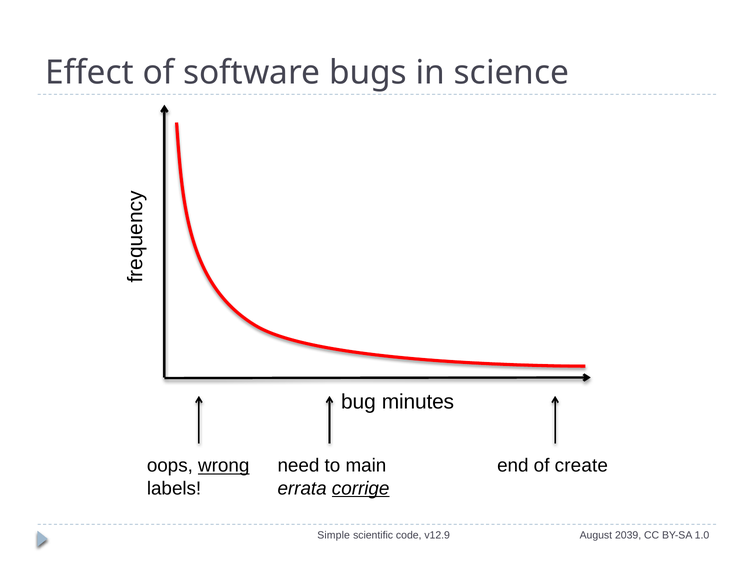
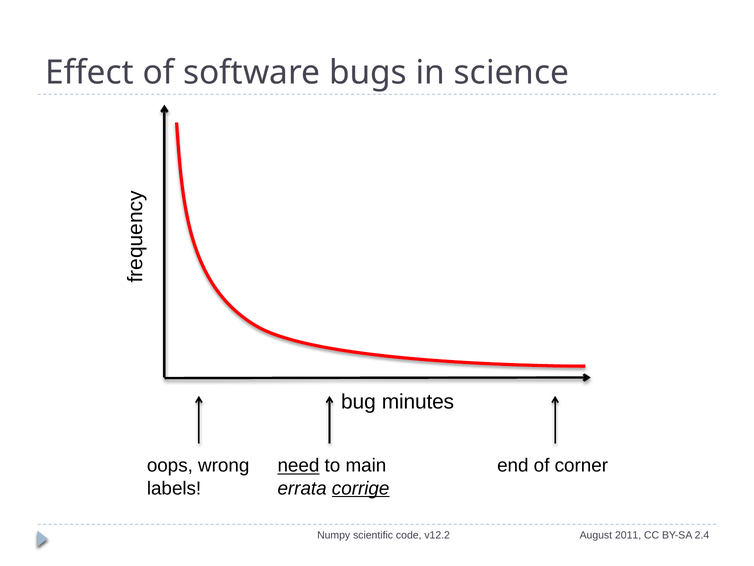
wrong underline: present -> none
need underline: none -> present
create: create -> corner
Simple: Simple -> Numpy
v12.9: v12.9 -> v12.2
2039: 2039 -> 2011
1.0: 1.0 -> 2.4
